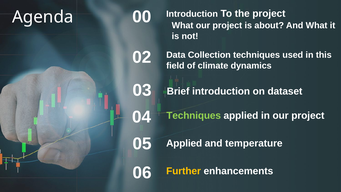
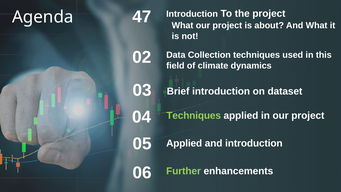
00: 00 -> 47
and temperature: temperature -> introduction
Further colour: yellow -> light green
